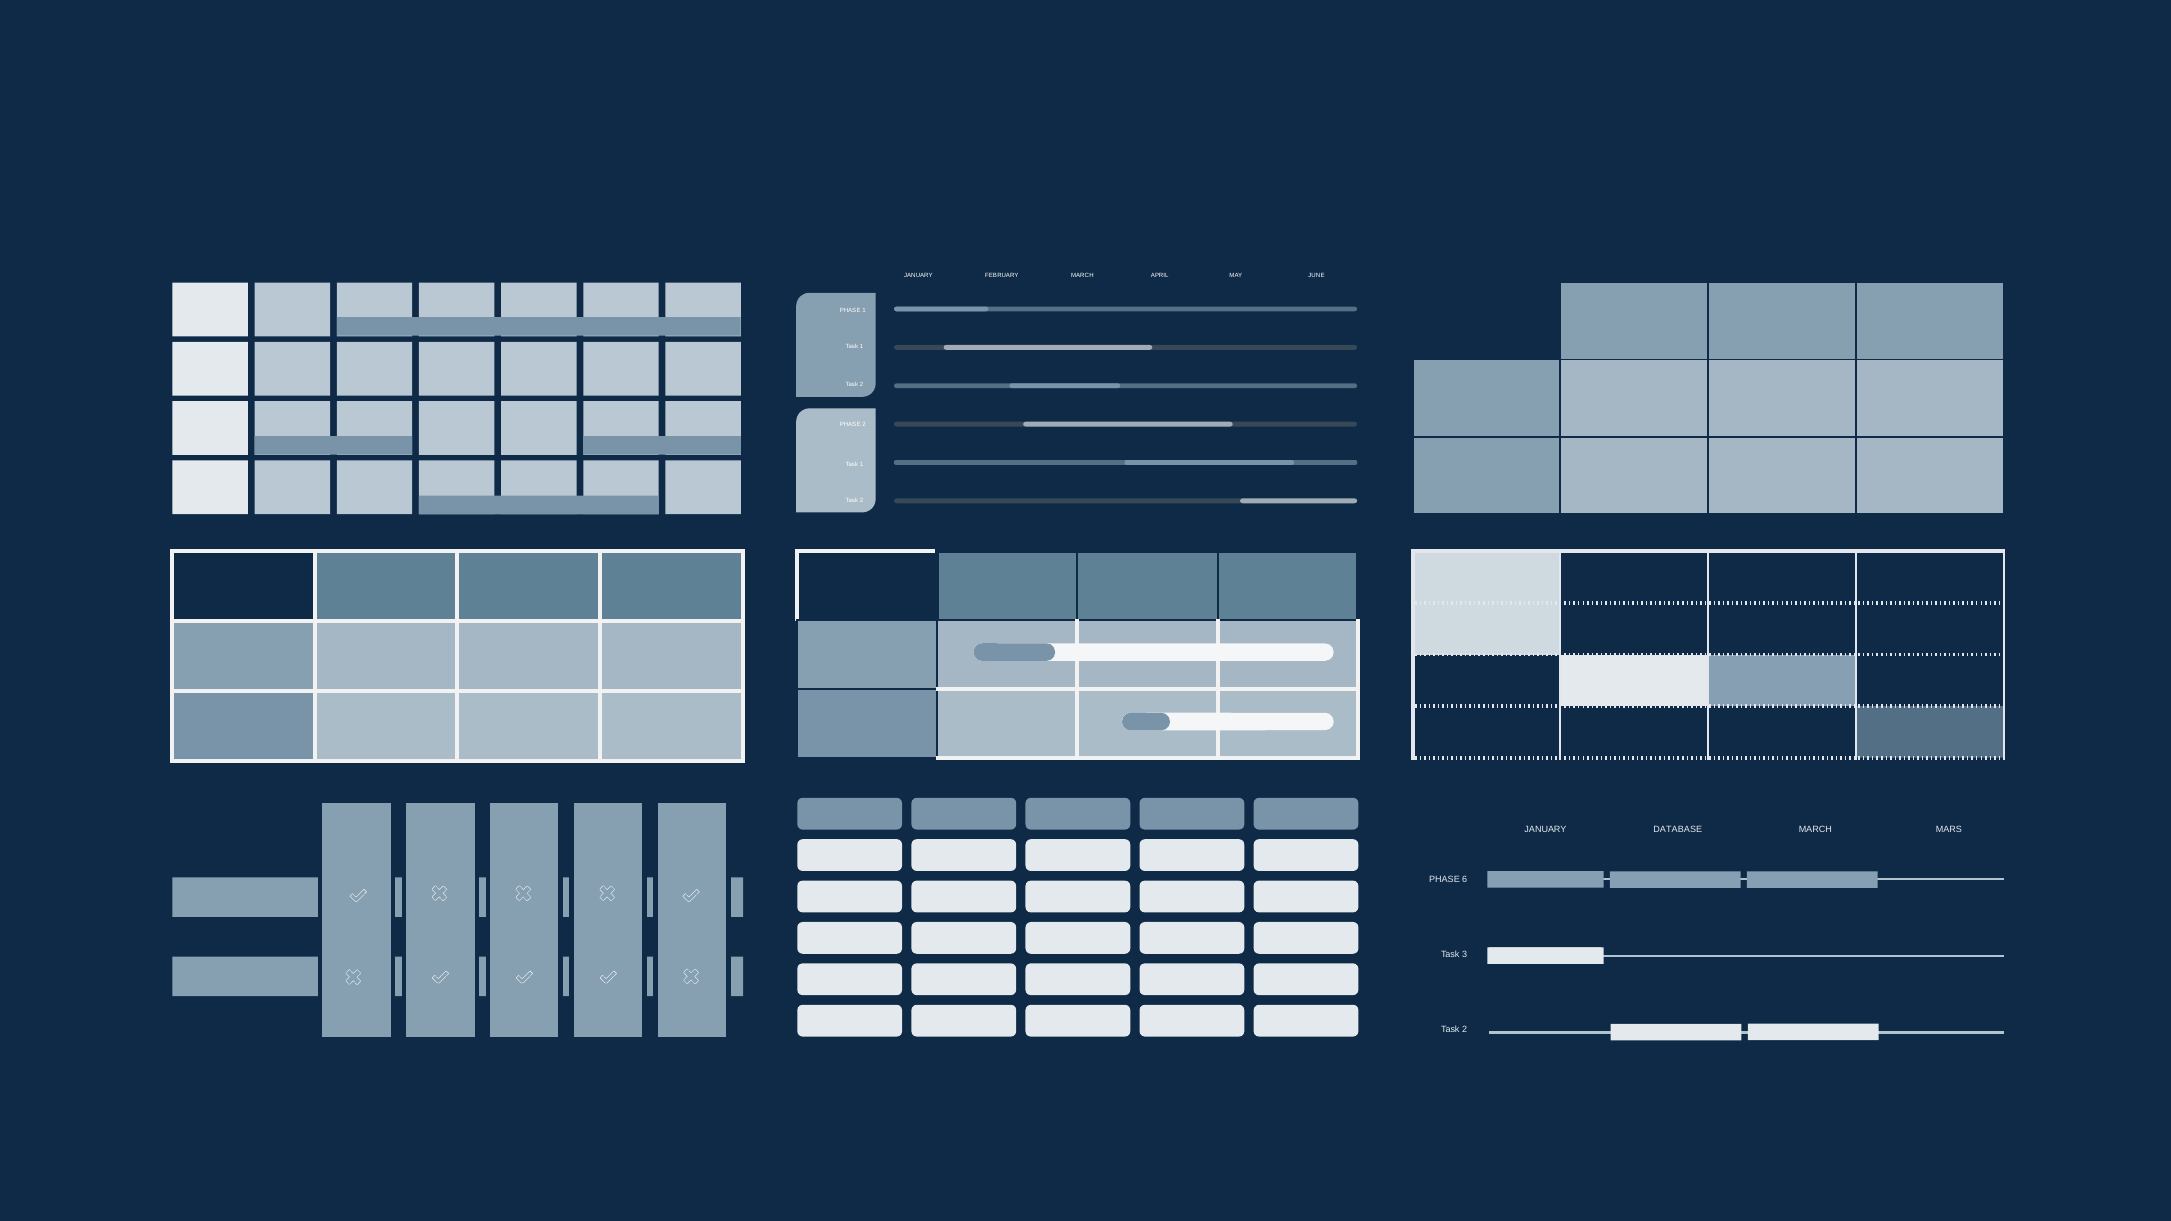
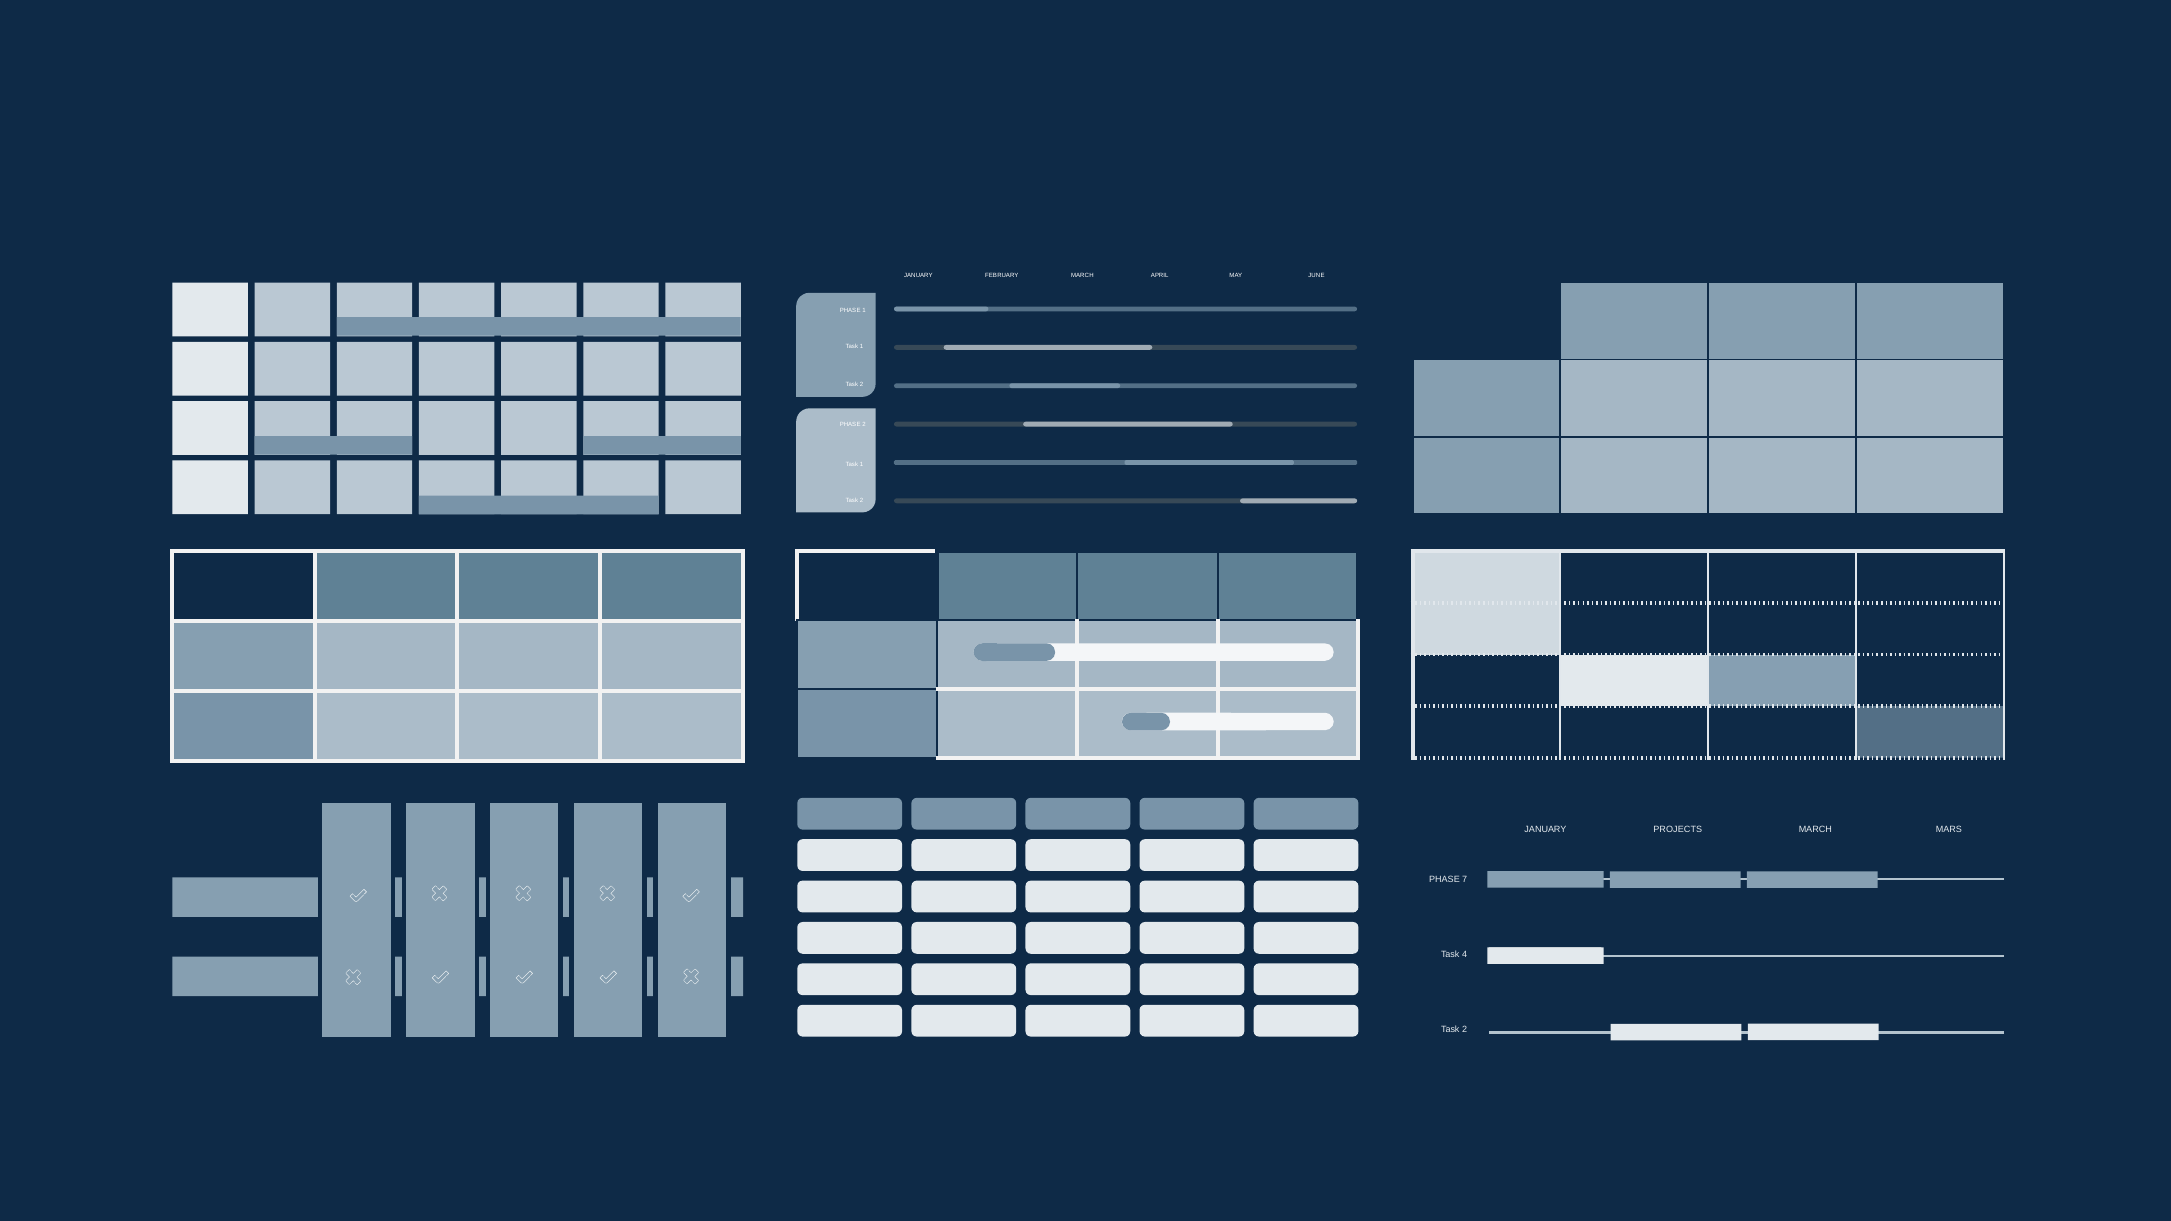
DATABASE: DATABASE -> PROJECTS
6: 6 -> 7
3: 3 -> 4
